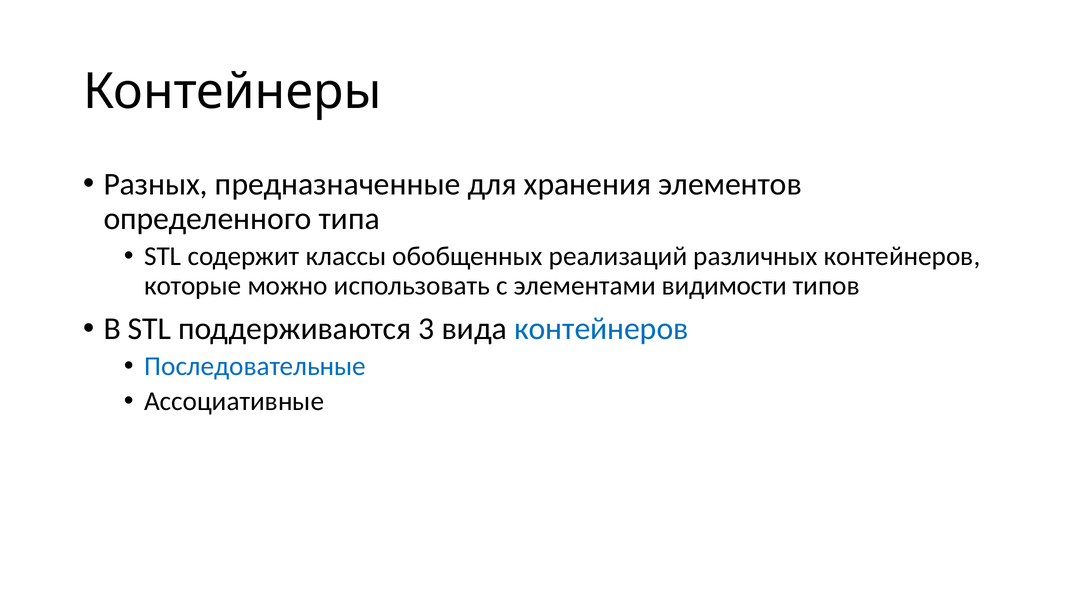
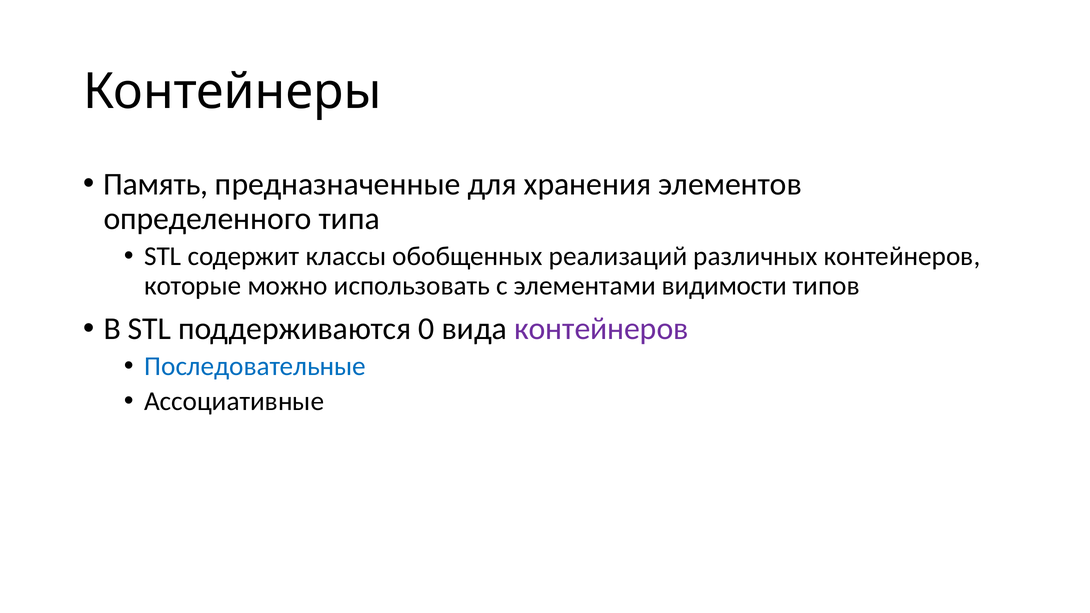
Разных: Разных -> Память
3: 3 -> 0
контейнеров at (601, 329) colour: blue -> purple
